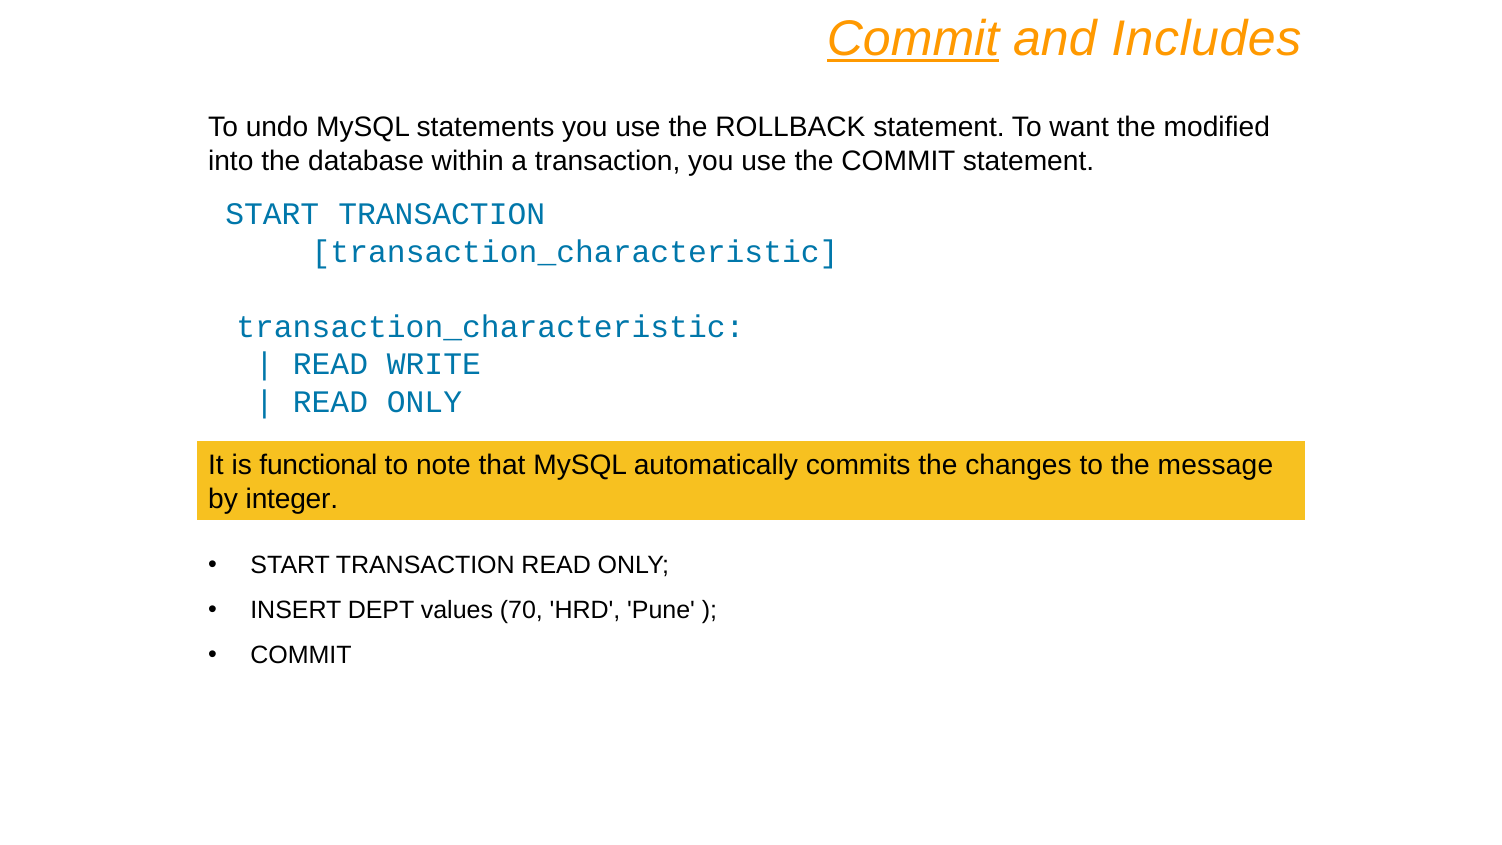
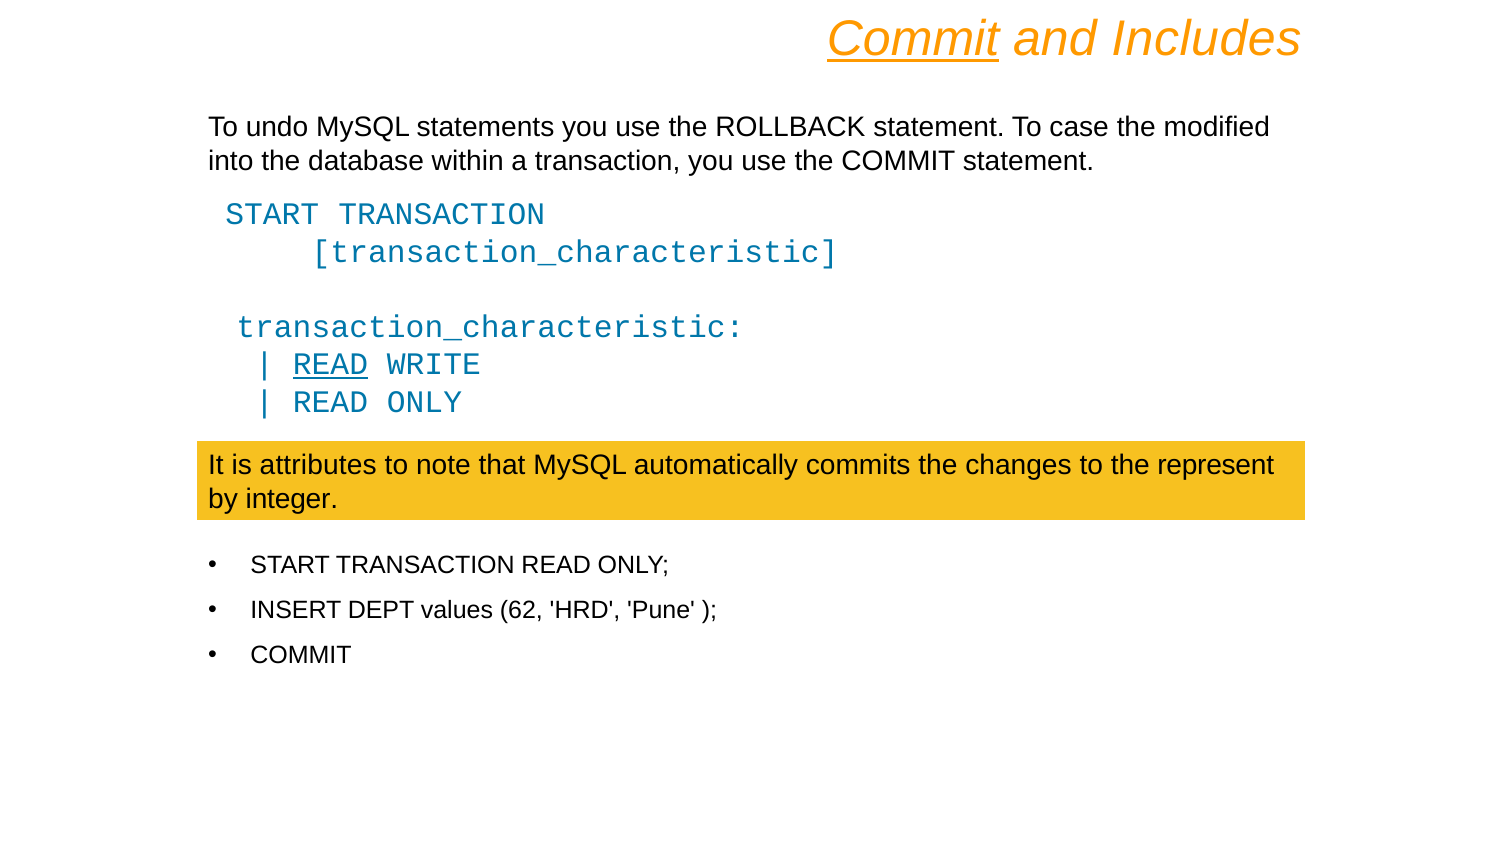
want: want -> case
READ at (330, 364) underline: none -> present
functional: functional -> attributes
message: message -> represent
70: 70 -> 62
